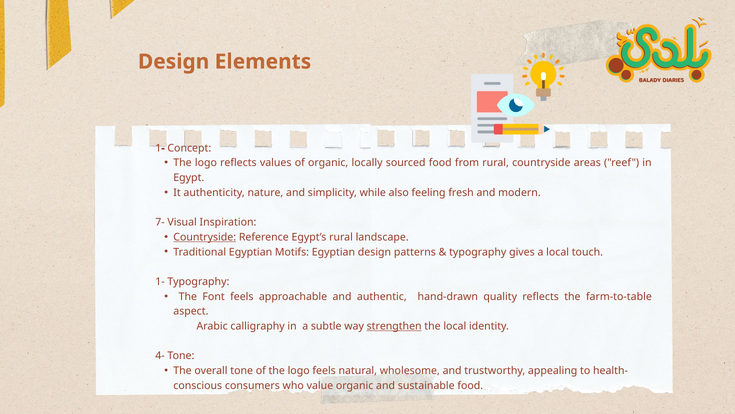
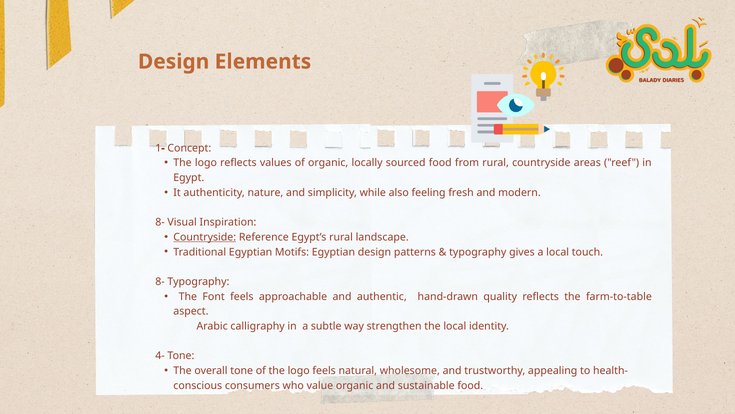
7- at (160, 222): 7- -> 8-
1- at (160, 281): 1- -> 8-
strengthen underline: present -> none
